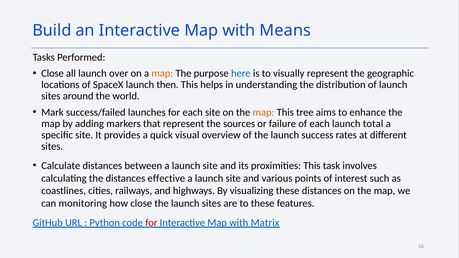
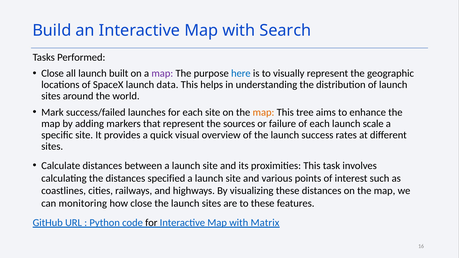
Means: Means -> Search
over: over -> built
map at (162, 73) colour: orange -> purple
then: then -> data
total: total -> scale
effective: effective -> specified
for at (151, 223) colour: red -> black
